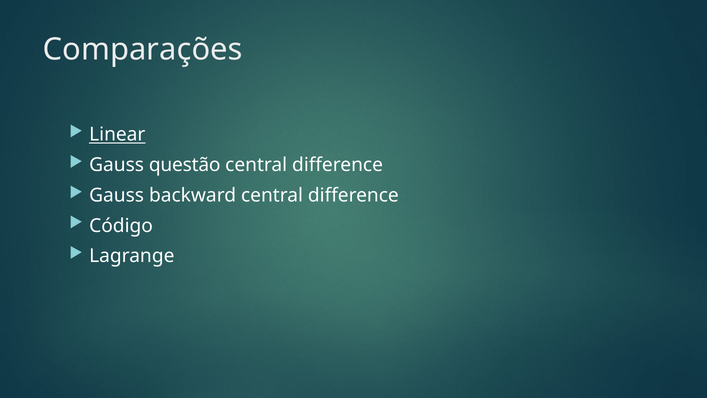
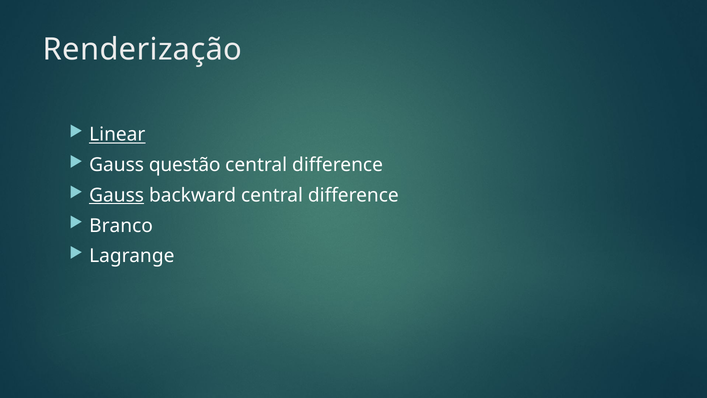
Comparações: Comparações -> Renderização
Gauss at (117, 195) underline: none -> present
Código: Código -> Branco
